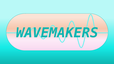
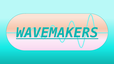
WAVEMAKERS underline: none -> present
